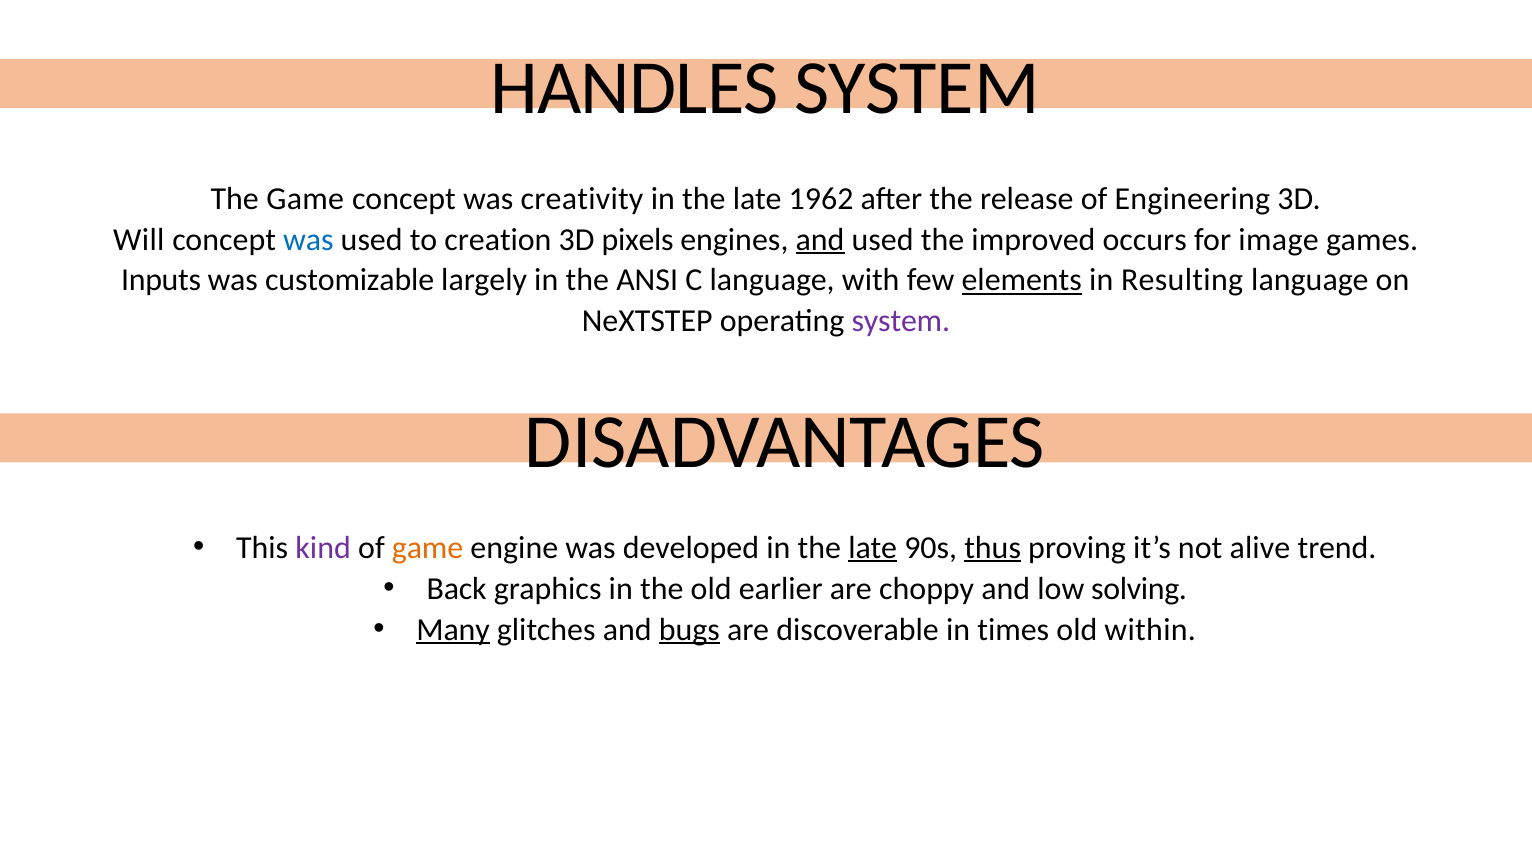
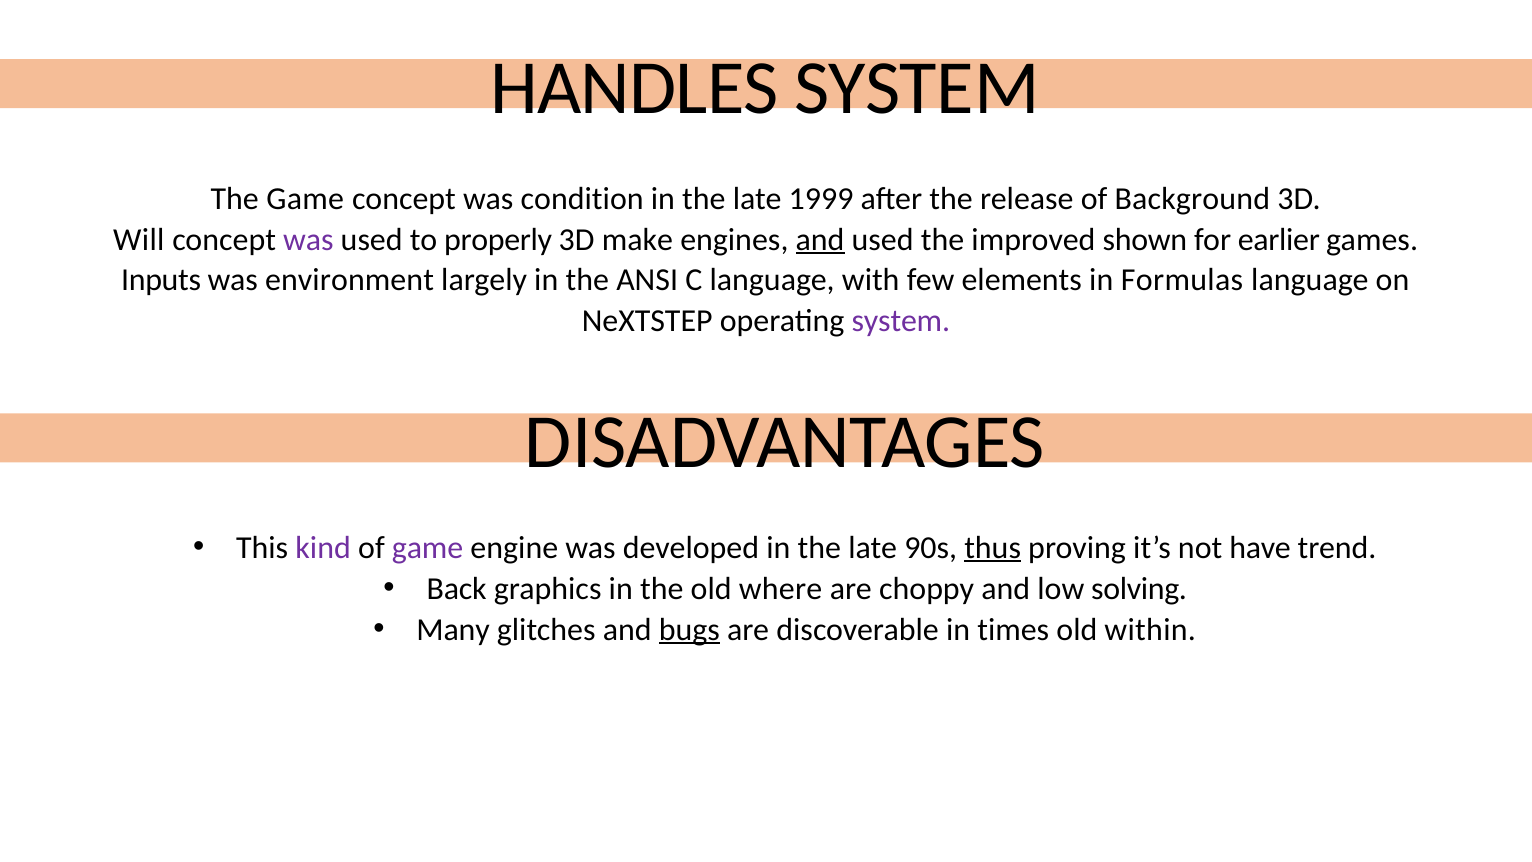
creativity: creativity -> condition
1962: 1962 -> 1999
Engineering: Engineering -> Background
was at (308, 239) colour: blue -> purple
creation: creation -> properly
pixels: pixels -> make
occurs: occurs -> shown
image: image -> earlier
customizable: customizable -> environment
elements underline: present -> none
Resulting: Resulting -> Formulas
game at (428, 547) colour: orange -> purple
late at (873, 547) underline: present -> none
alive: alive -> have
earlier: earlier -> where
Many underline: present -> none
